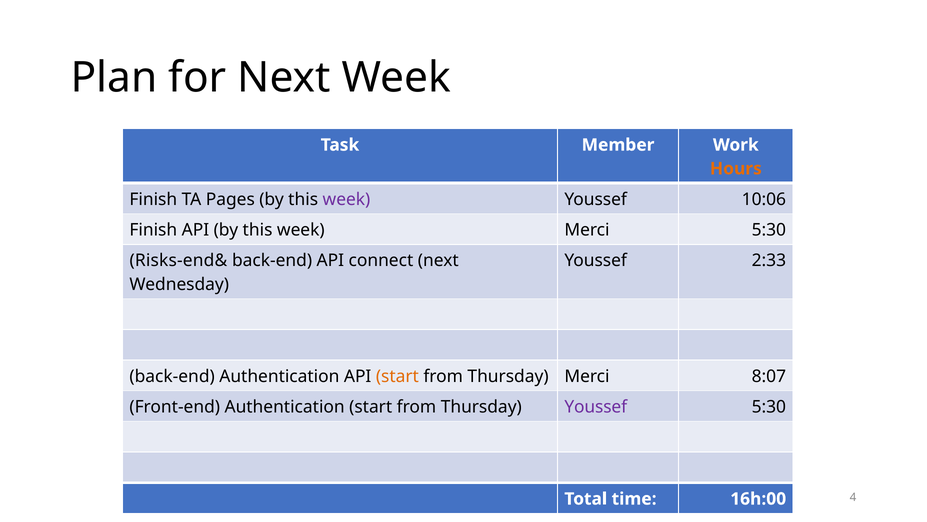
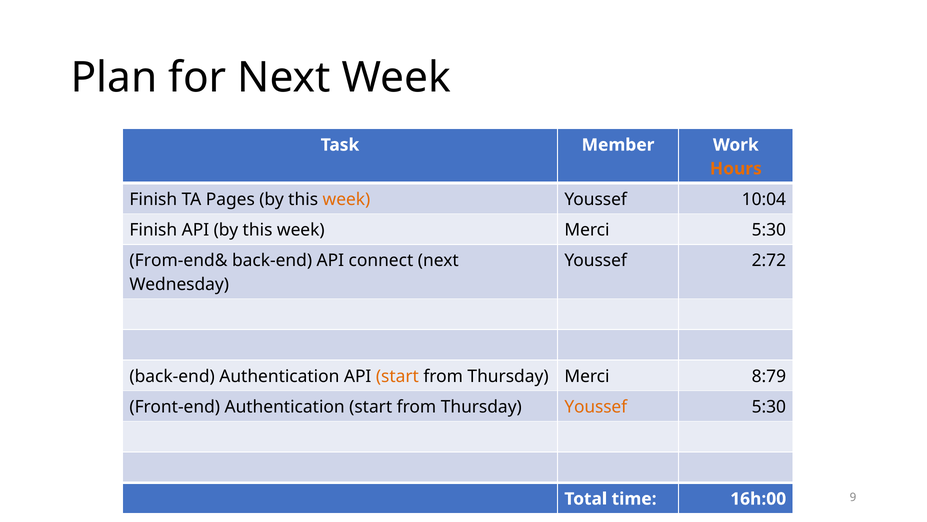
week at (346, 199) colour: purple -> orange
10:06: 10:06 -> 10:04
Risks-end&: Risks-end& -> From-end&
2:33: 2:33 -> 2:72
8:07: 8:07 -> 8:79
Youssef at (596, 407) colour: purple -> orange
4: 4 -> 9
